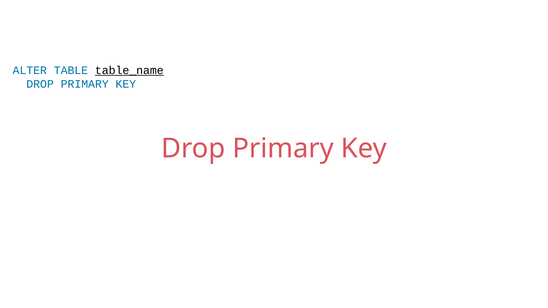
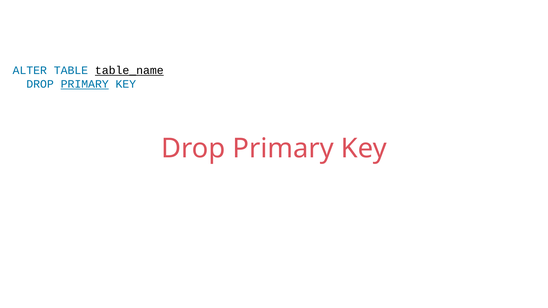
PRIMARY at (85, 84) underline: none -> present
